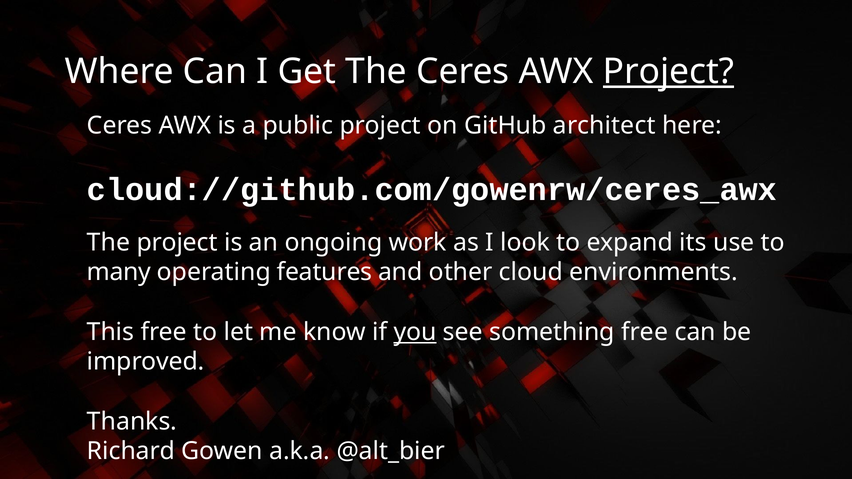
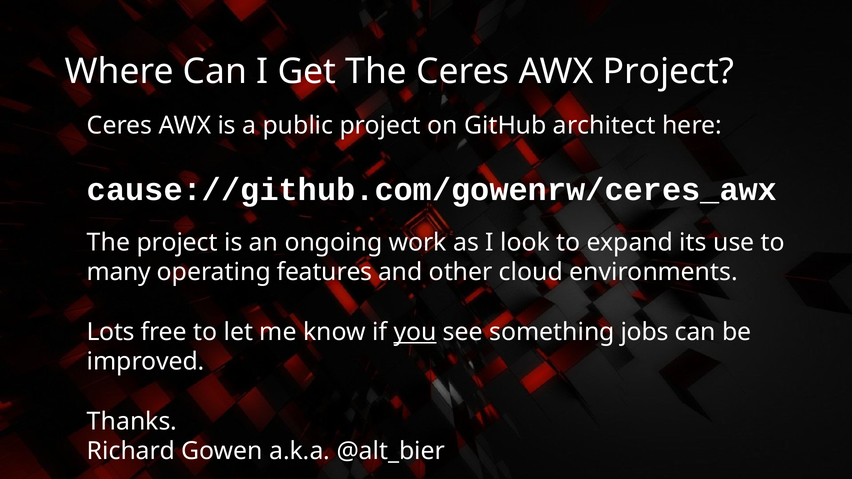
Project at (668, 72) underline: present -> none
cloud://github.com/gowenrw/ceres_awx: cloud://github.com/gowenrw/ceres_awx -> cause://github.com/gowenrw/ceres_awx
This: This -> Lots
something free: free -> jobs
